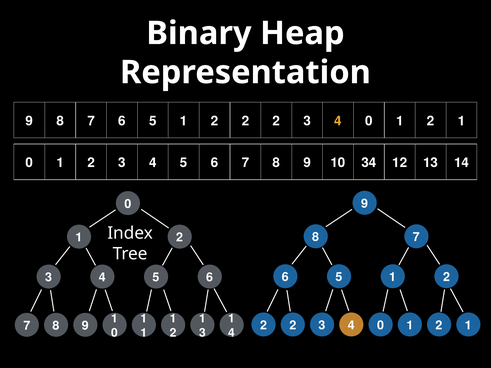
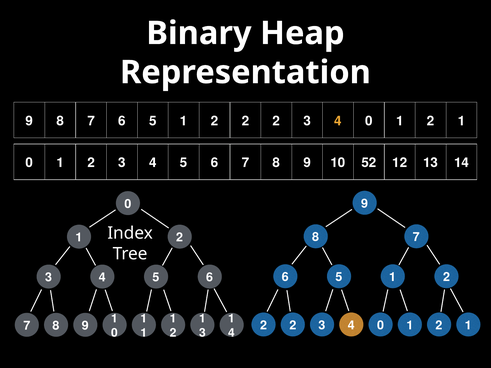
34: 34 -> 52
